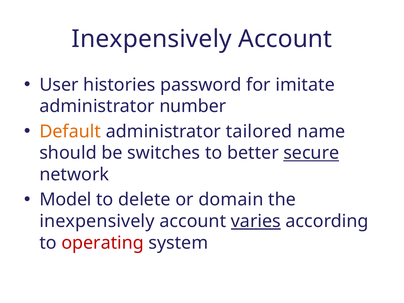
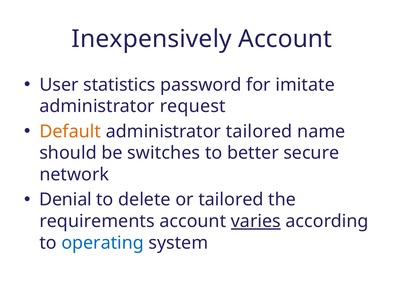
histories: histories -> statistics
number: number -> request
secure underline: present -> none
Model: Model -> Denial
or domain: domain -> tailored
inexpensively at (97, 221): inexpensively -> requirements
operating colour: red -> blue
